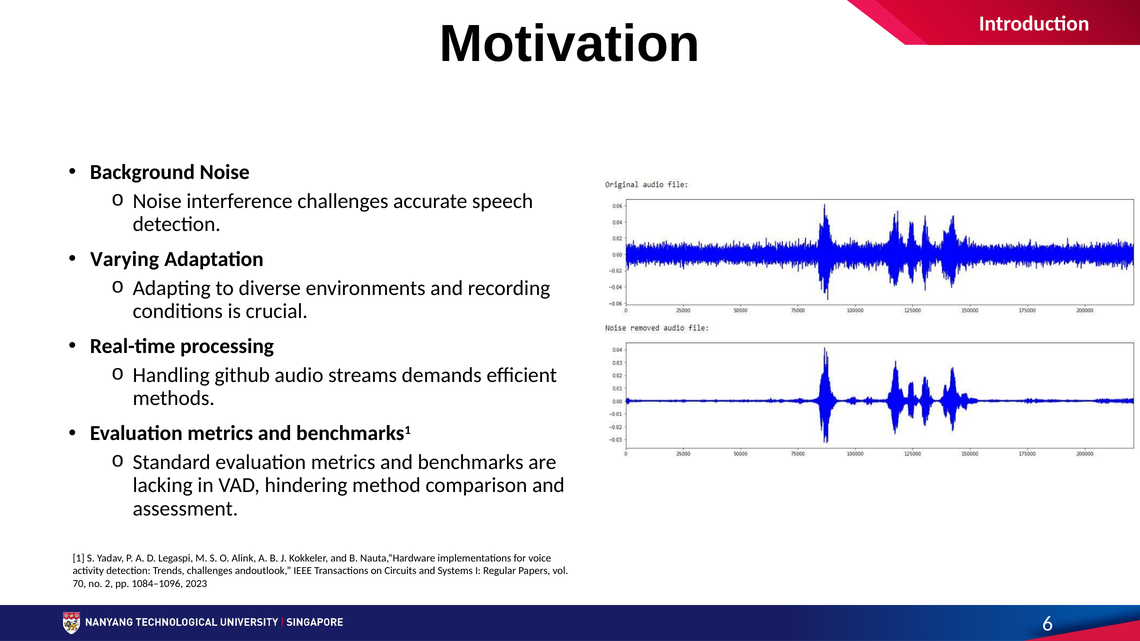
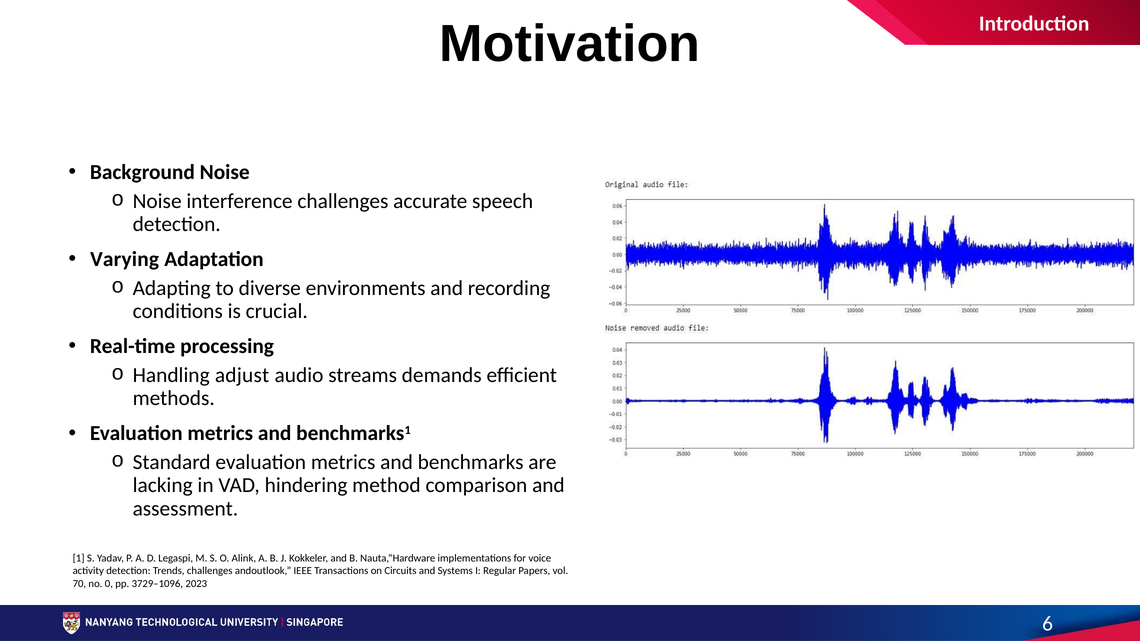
github: github -> adjust
2: 2 -> 0
1084–1096: 1084–1096 -> 3729–1096
